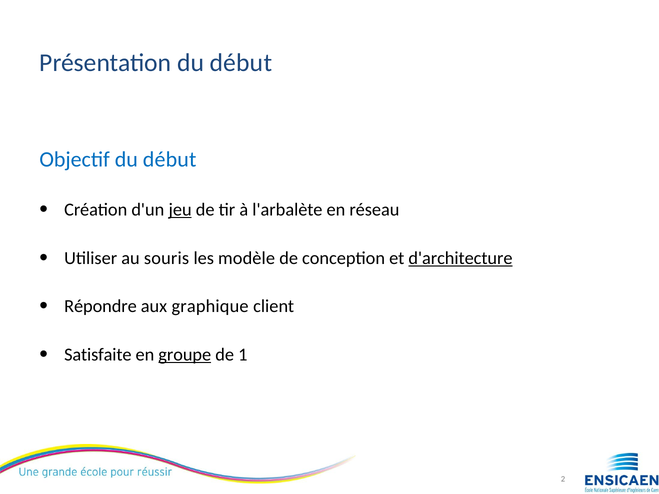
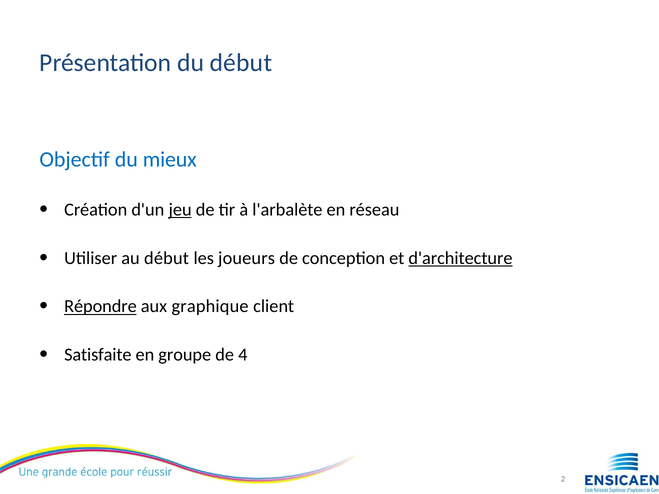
Objectif du début: début -> mieux
au souris: souris -> début
modèle: modèle -> joueurs
Répondre underline: none -> present
groupe underline: present -> none
1: 1 -> 4
